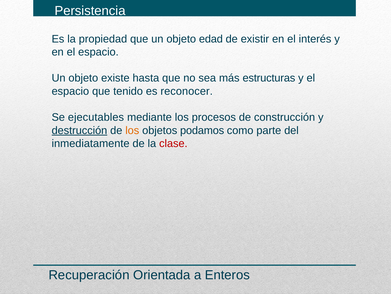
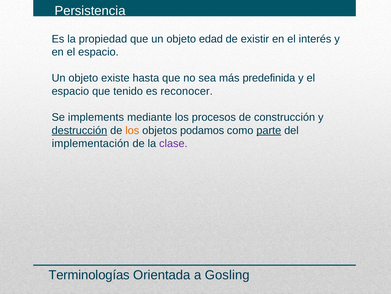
estructuras: estructuras -> predefinida
ejecutables: ejecutables -> implements
parte underline: none -> present
inmediatamente: inmediatamente -> implementación
clase colour: red -> purple
Recuperación: Recuperación -> Terminologías
Enteros: Enteros -> Gosling
